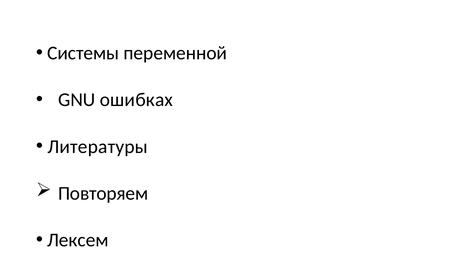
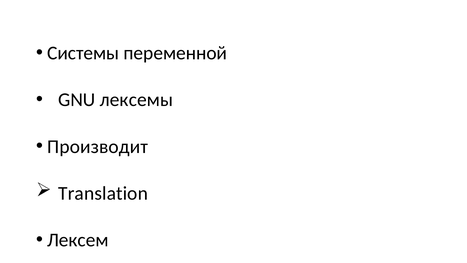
ошибках: ошибках -> лексемы
Литературы: Литературы -> Производит
Повторяем: Повторяем -> Translation
